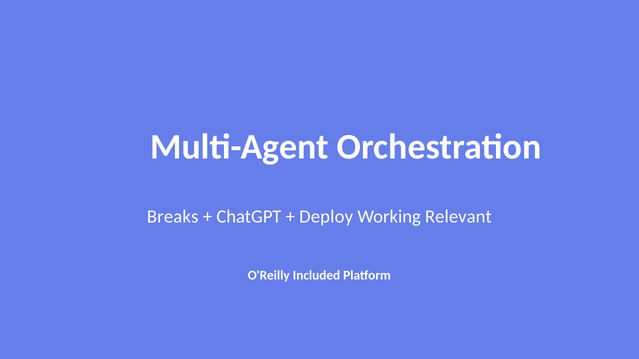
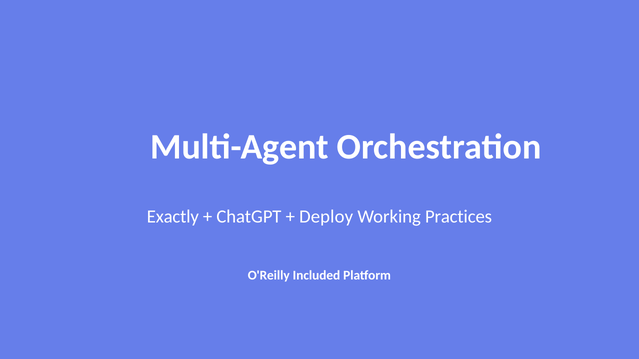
Breaks: Breaks -> Exactly
Relevant: Relevant -> Practices
